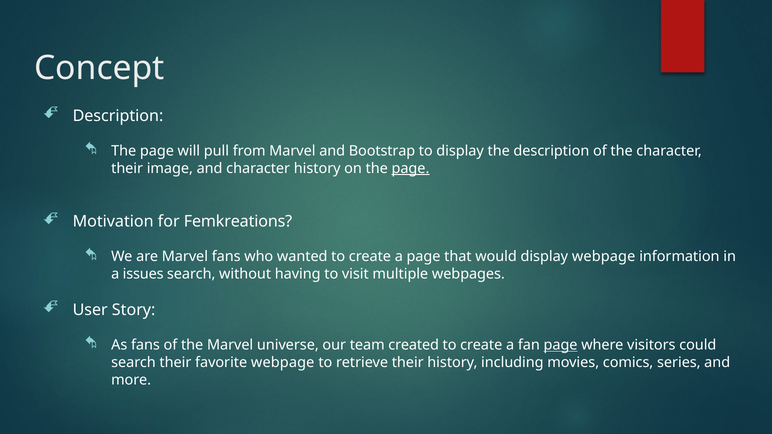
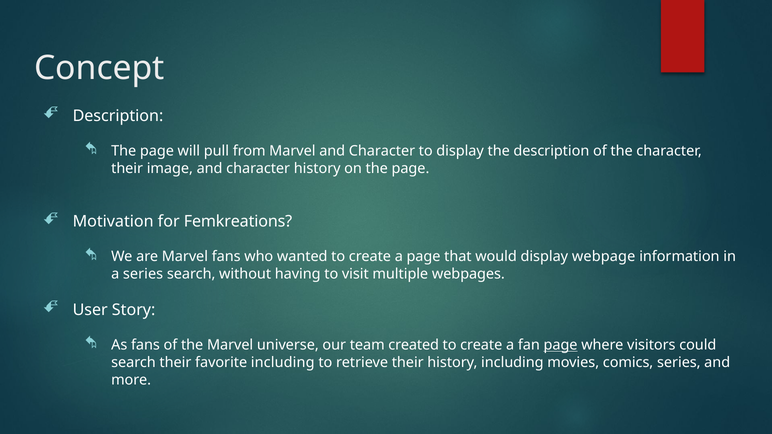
Marvel and Bootstrap: Bootstrap -> Character
page at (410, 169) underline: present -> none
a issues: issues -> series
favorite webpage: webpage -> including
